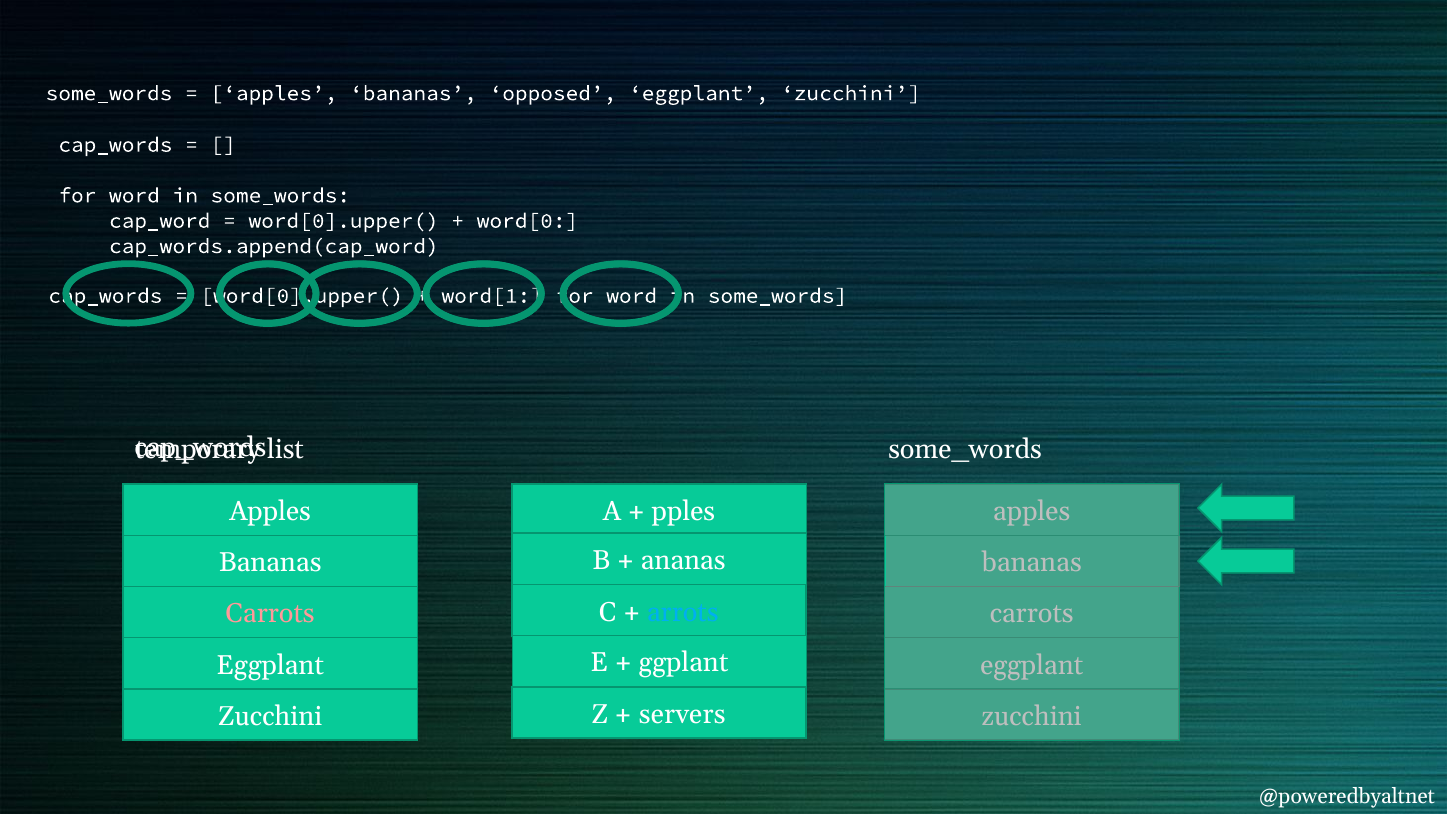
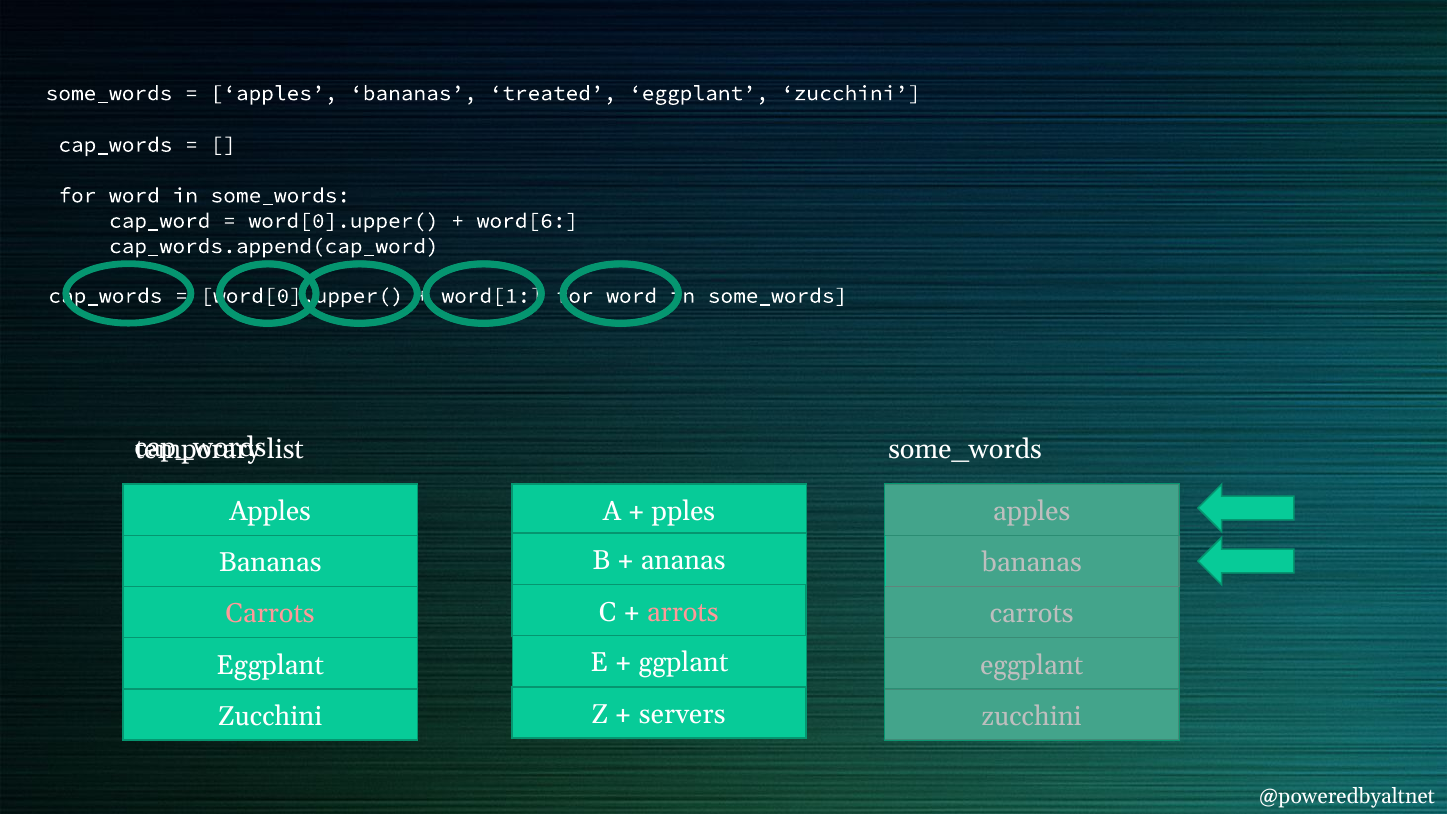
opposed: opposed -> treated
word[0: word[0 -> word[6
arrots colour: light blue -> pink
